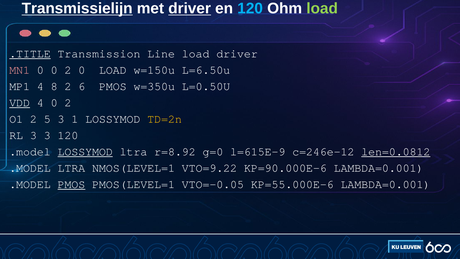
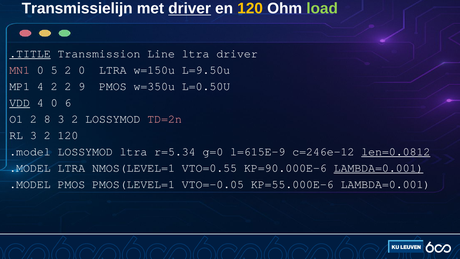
Transmissielijn underline: present -> none
120 at (250, 8) colour: light blue -> yellow
Line load: load -> ltra
0 0: 0 -> 5
0 LOAD: LOAD -> LTRA
L=6.50u: L=6.50u -> L=9.50u
4 8: 8 -> 2
6: 6 -> 9
4 0 2: 2 -> 6
5: 5 -> 8
1 at (75, 119): 1 -> 2
TD=2n colour: yellow -> pink
RL 3 3: 3 -> 2
LOSSYMOD at (85, 152) underline: present -> none
r=8.92: r=8.92 -> r=5.34
VTO=9.22: VTO=9.22 -> VTO=0.55
LAMBDA=0.001 at (379, 168) underline: none -> present
PMOS at (71, 184) underline: present -> none
